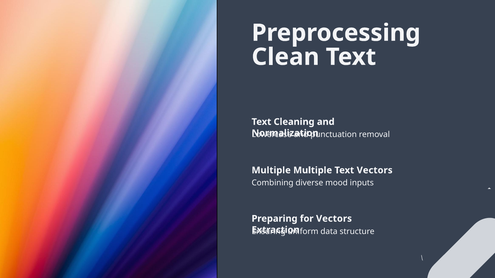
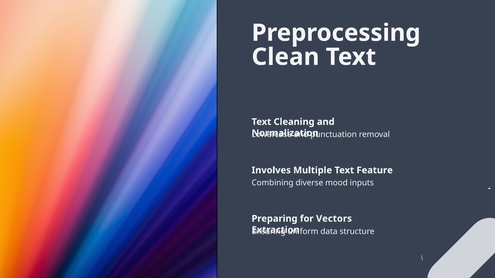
Multiple at (271, 170): Multiple -> Involves
Text Vectors: Vectors -> Feature
